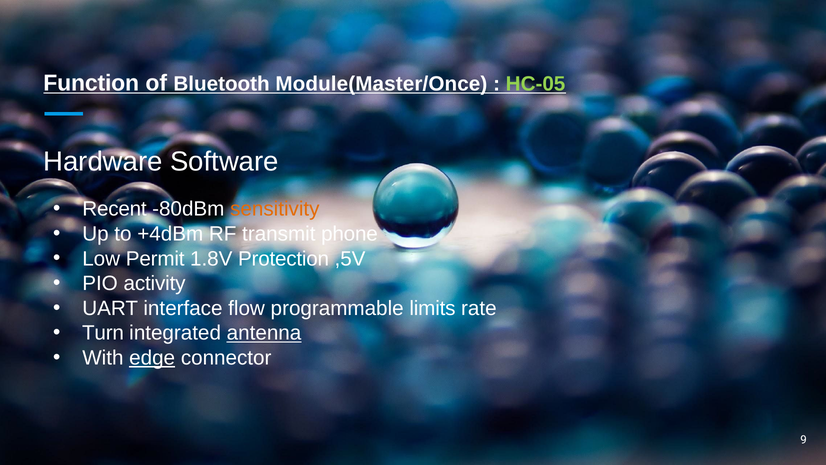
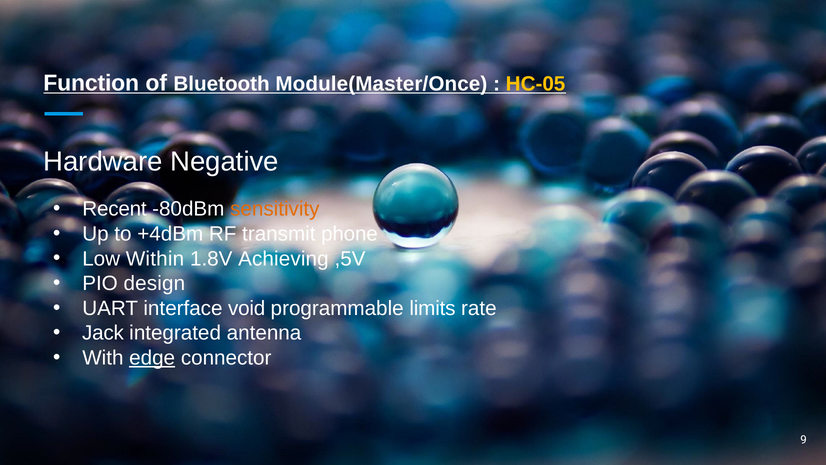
HC-05 colour: light green -> yellow
Software: Software -> Negative
Permit: Permit -> Within
Protection: Protection -> Achieving
activity: activity -> design
flow: flow -> void
Turn: Turn -> Jack
antenna underline: present -> none
